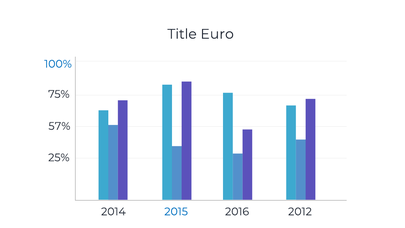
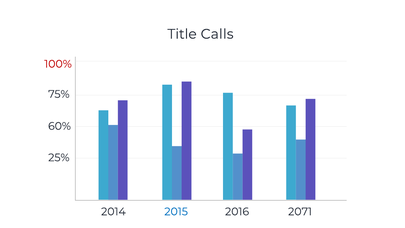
Euro: Euro -> Calls
100% colour: blue -> red
57%: 57% -> 60%
2012: 2012 -> 2071
